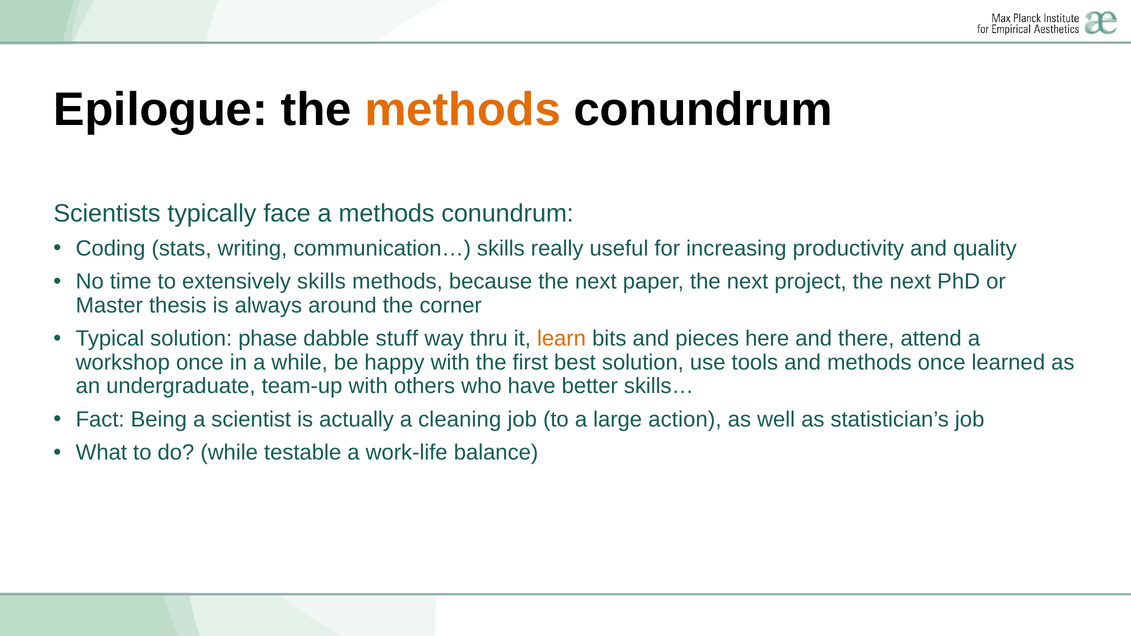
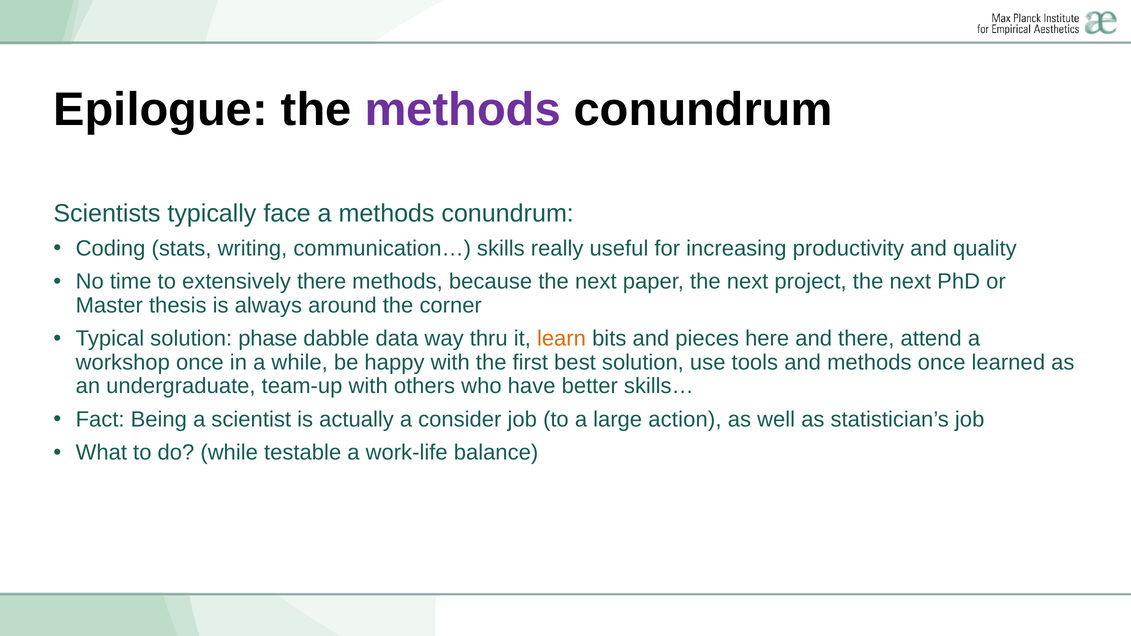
methods at (463, 110) colour: orange -> purple
extensively skills: skills -> there
stuff: stuff -> data
cleaning: cleaning -> consider
